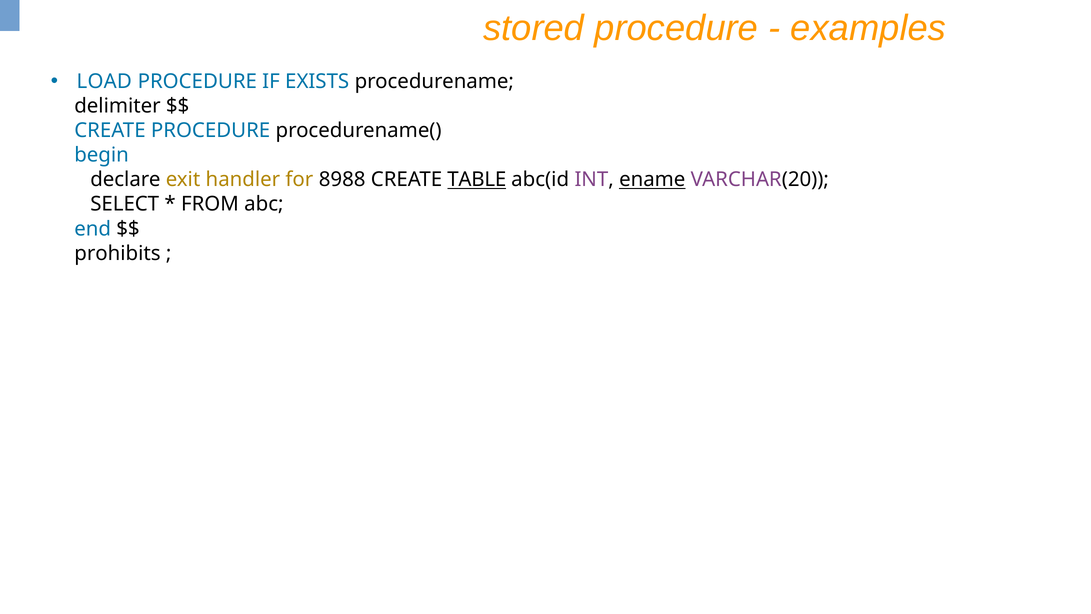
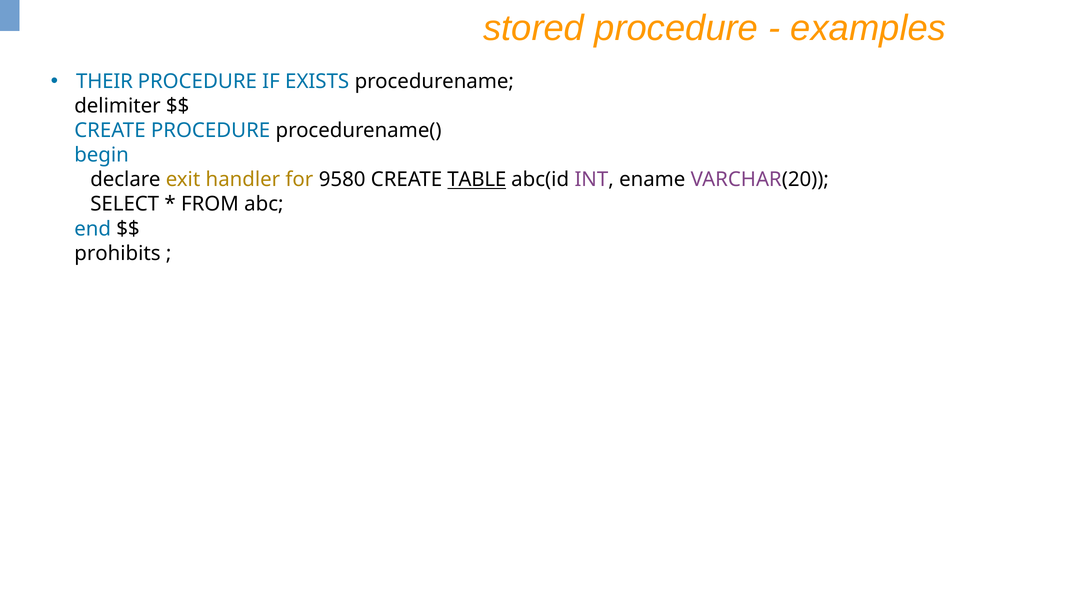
LOAD: LOAD -> THEIR
8988: 8988 -> 9580
ename underline: present -> none
